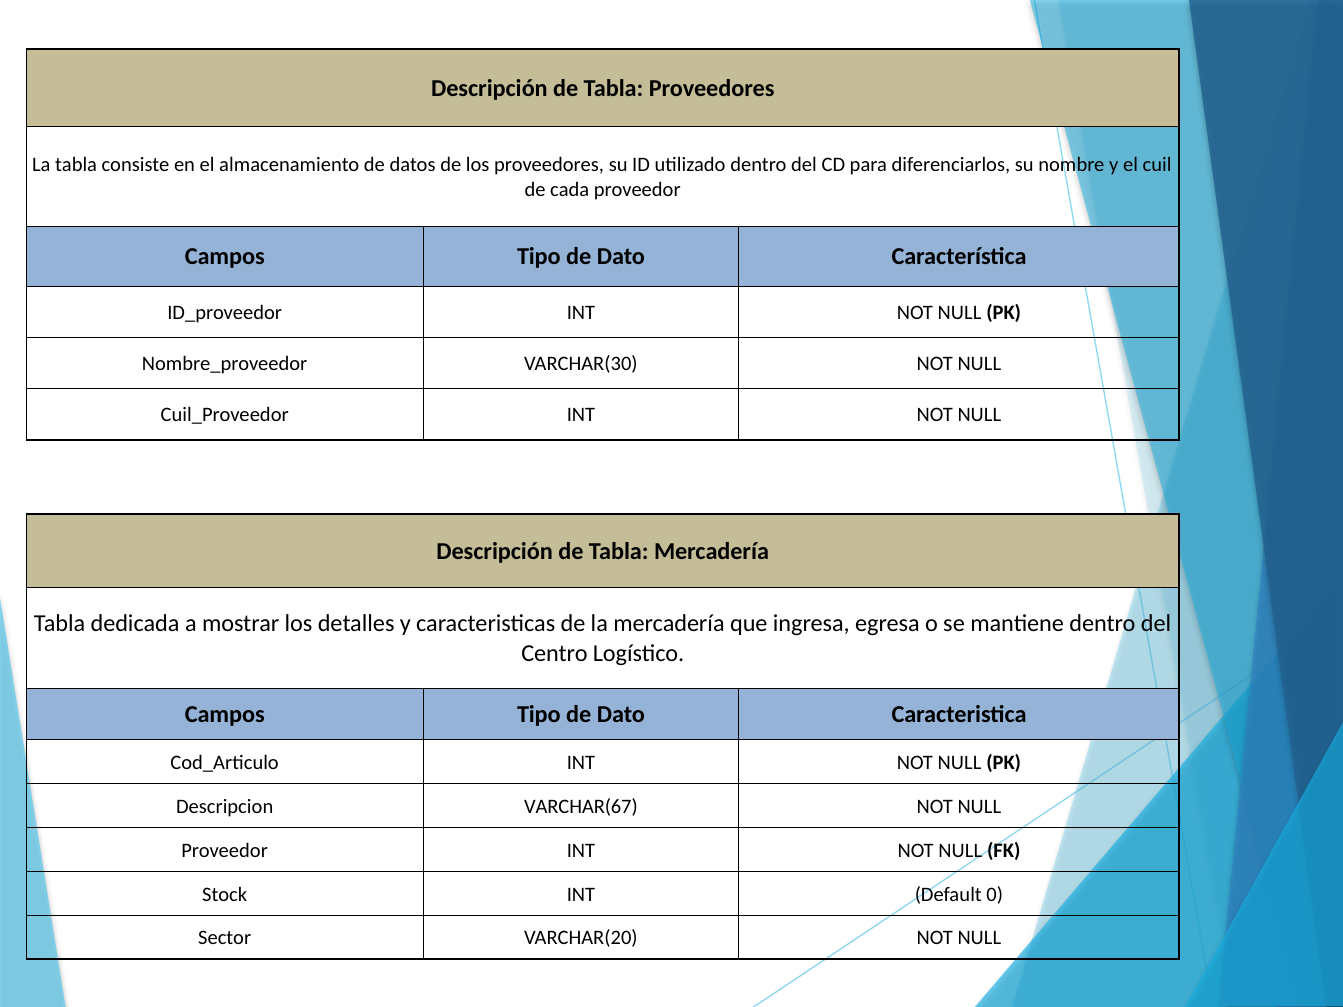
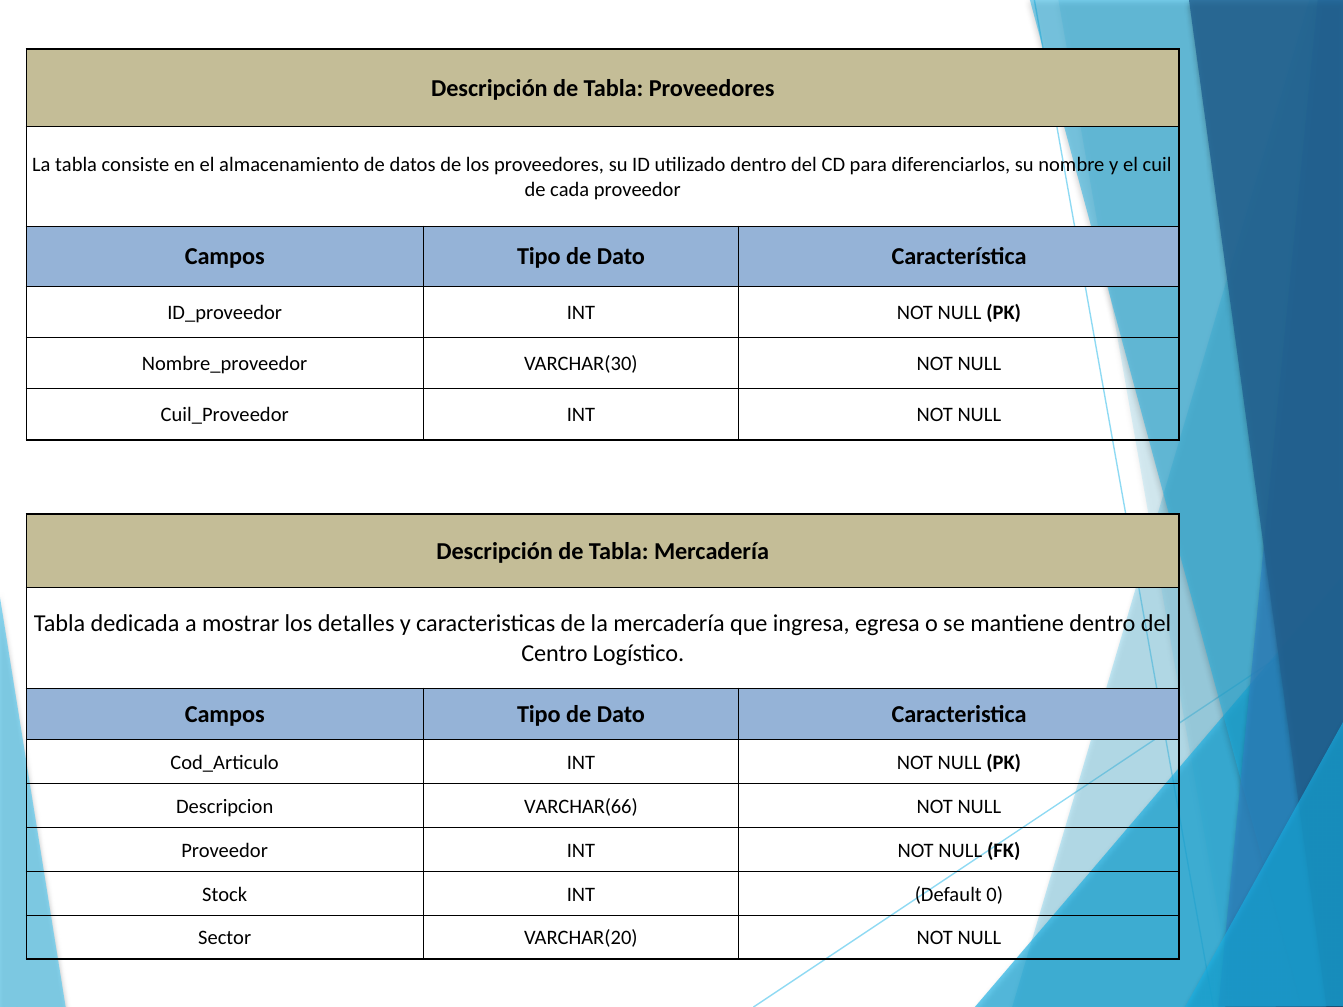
VARCHAR(67: VARCHAR(67 -> VARCHAR(66
